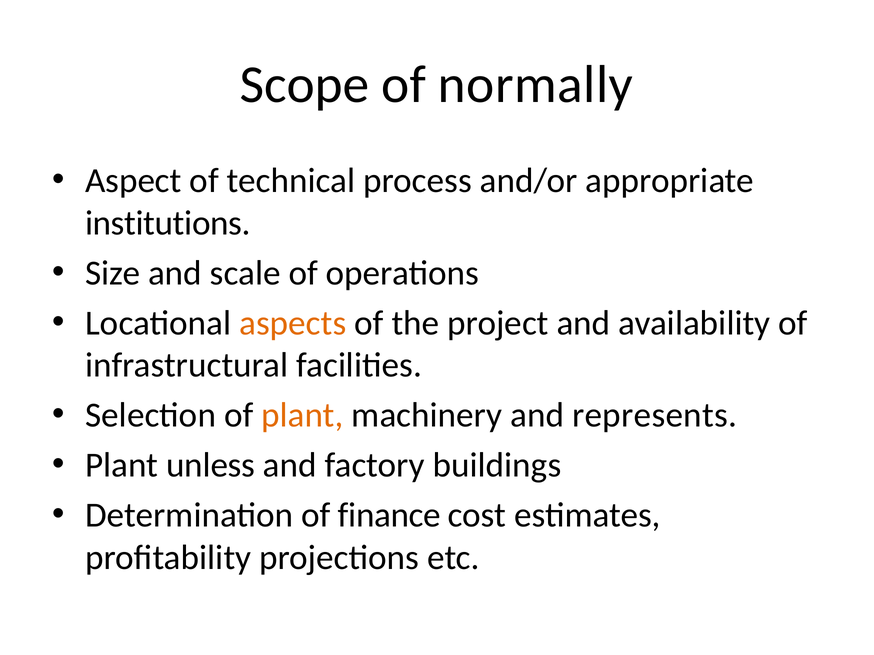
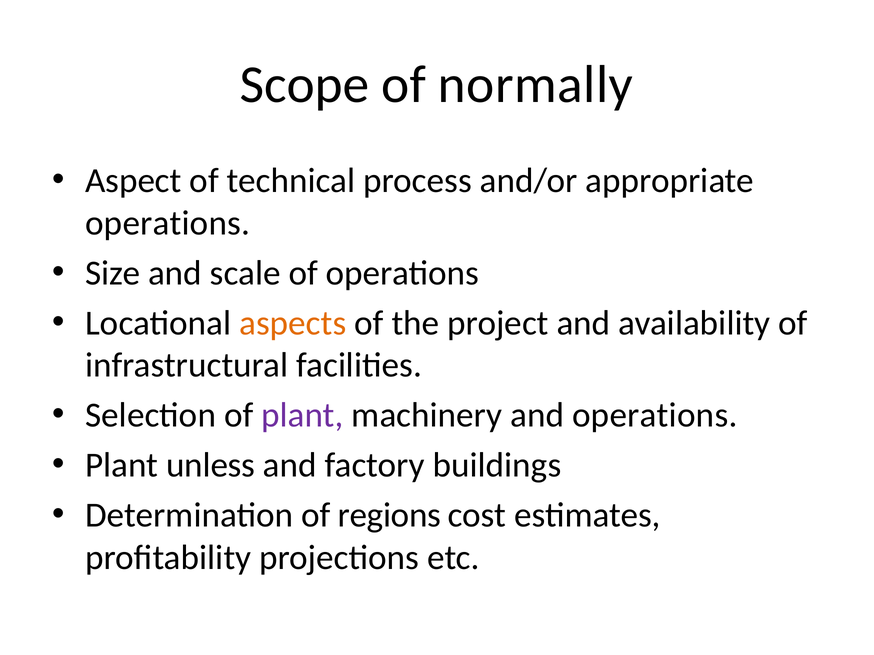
institutions at (168, 223): institutions -> operations
plant at (302, 416) colour: orange -> purple
and represents: represents -> operations
finance: finance -> regions
